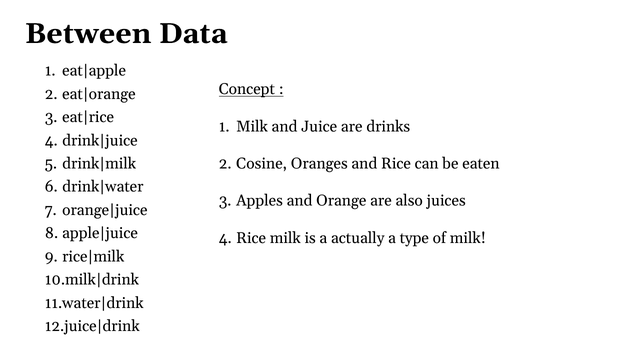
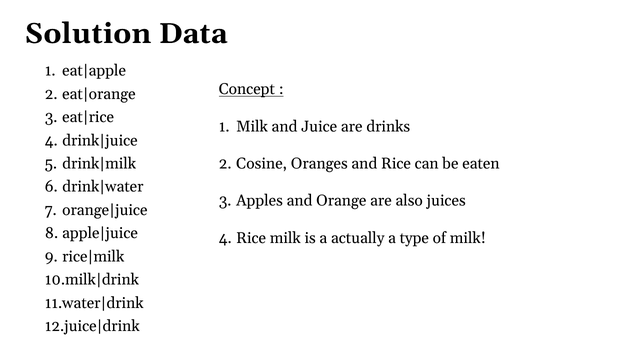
Between: Between -> Solution
